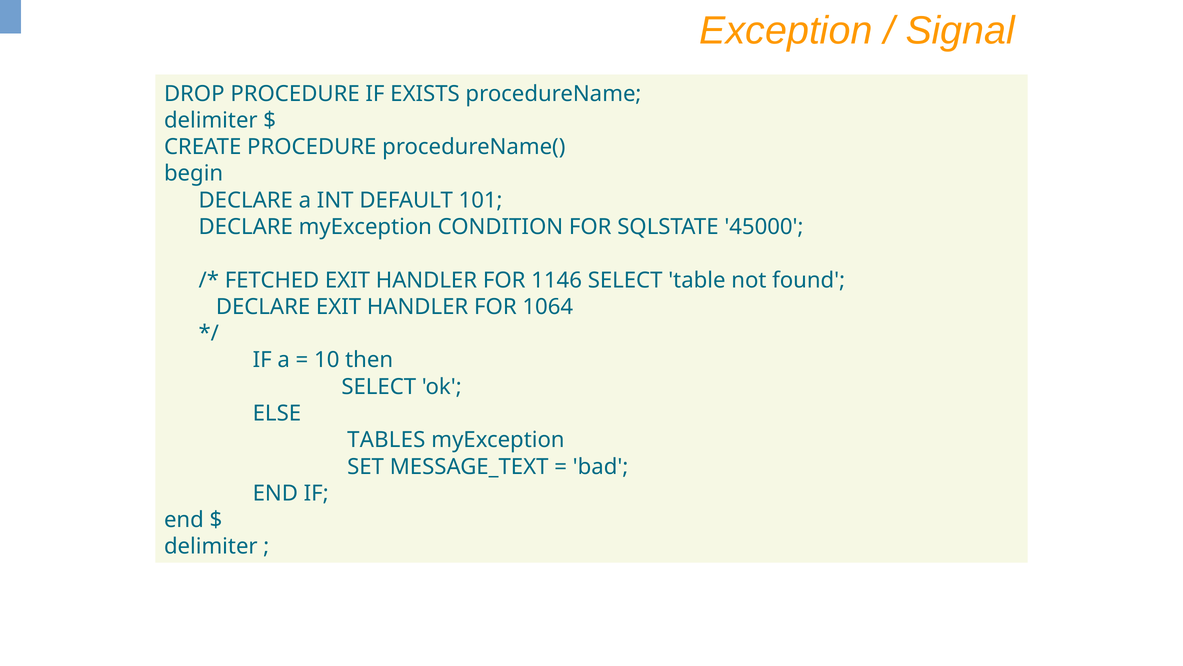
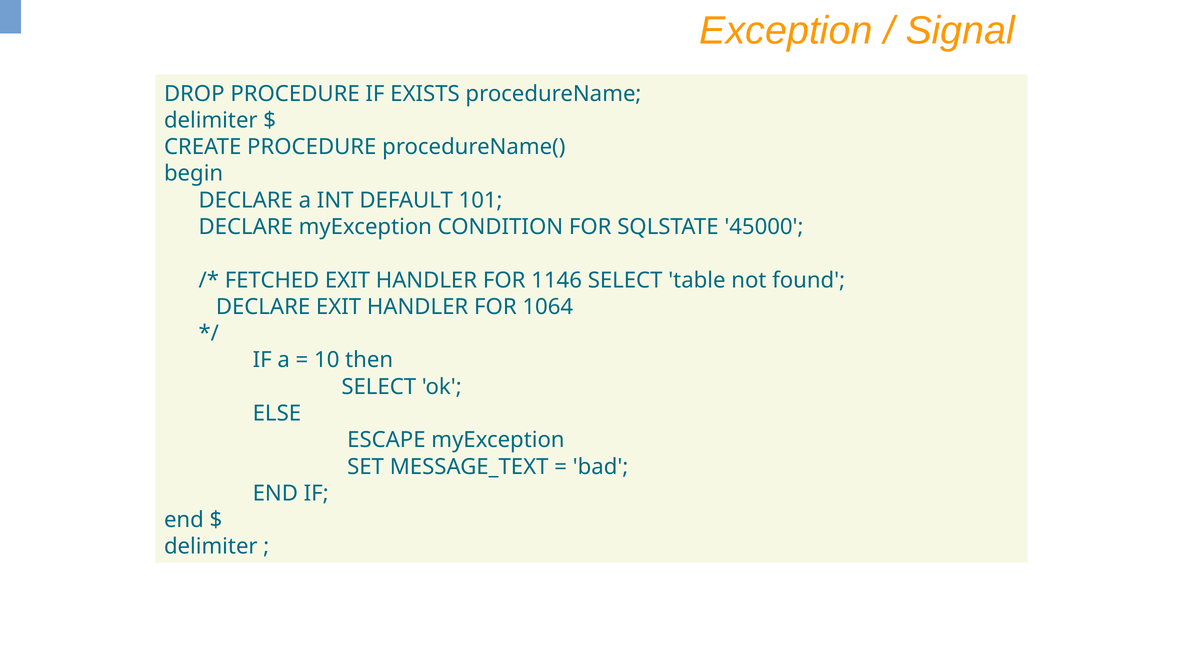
TABLES: TABLES -> ESCAPE
